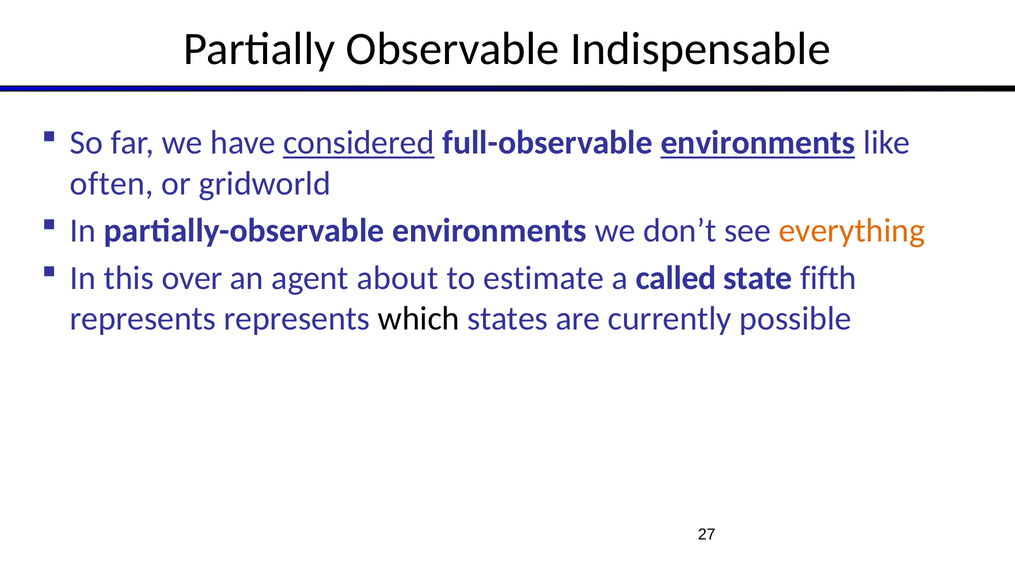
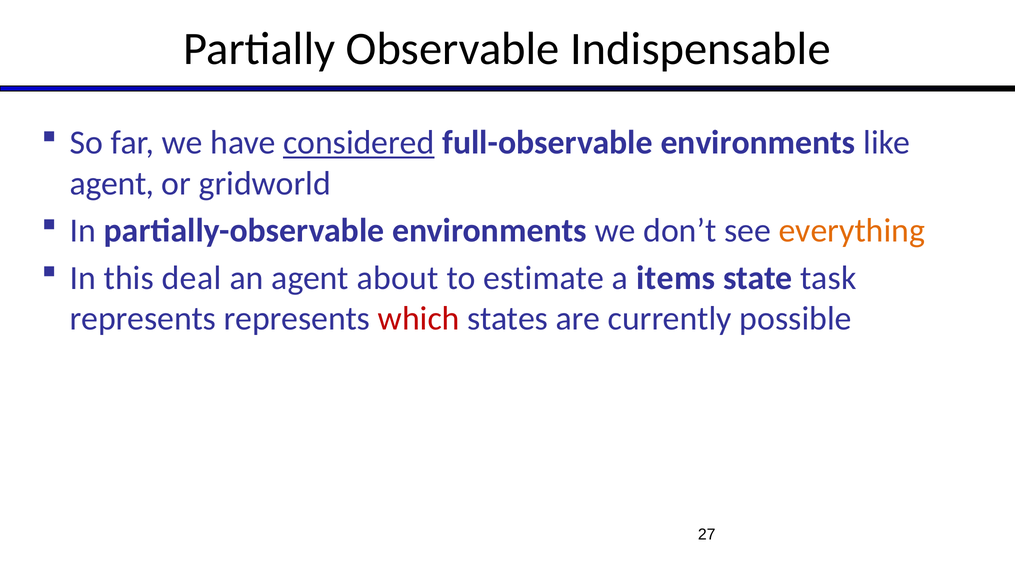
environments at (758, 143) underline: present -> none
often at (112, 183): often -> agent
over: over -> deal
called: called -> items
fifth: fifth -> task
which colour: black -> red
